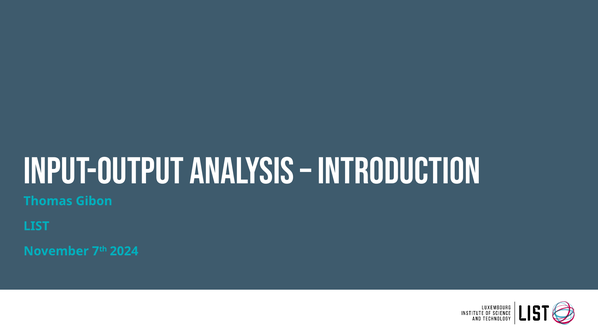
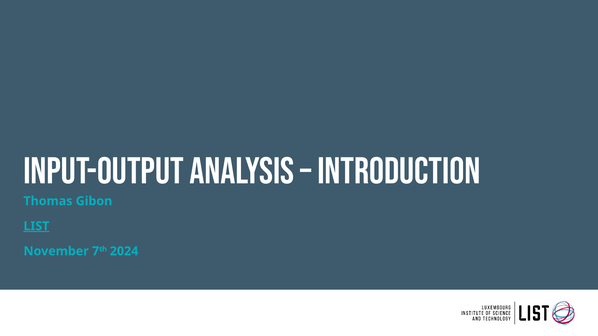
LIST underline: none -> present
